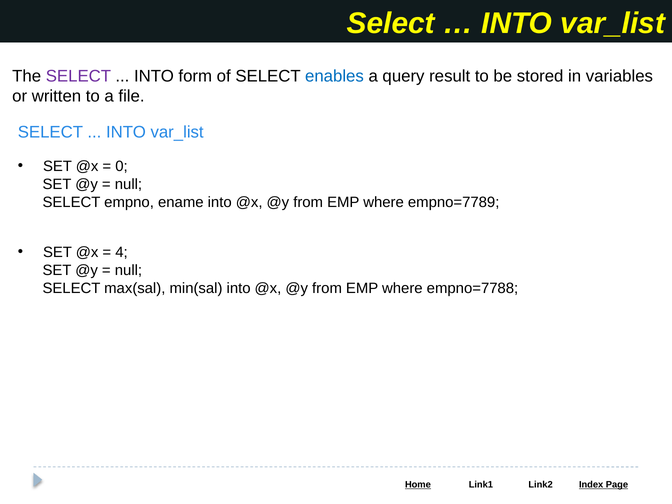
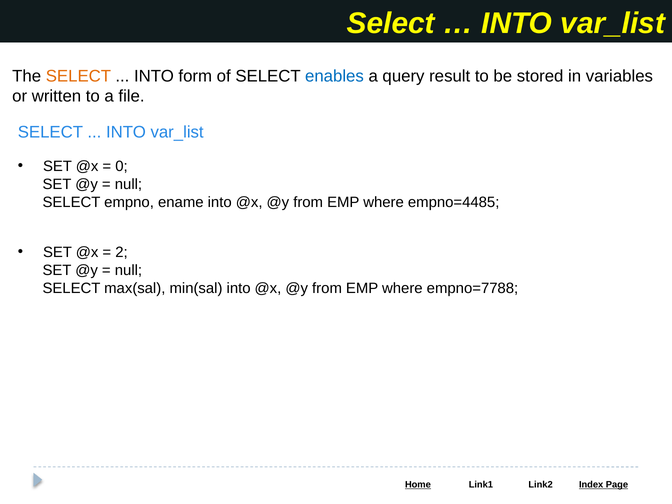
SELECT at (78, 76) colour: purple -> orange
empno=7789: empno=7789 -> empno=4485
4: 4 -> 2
